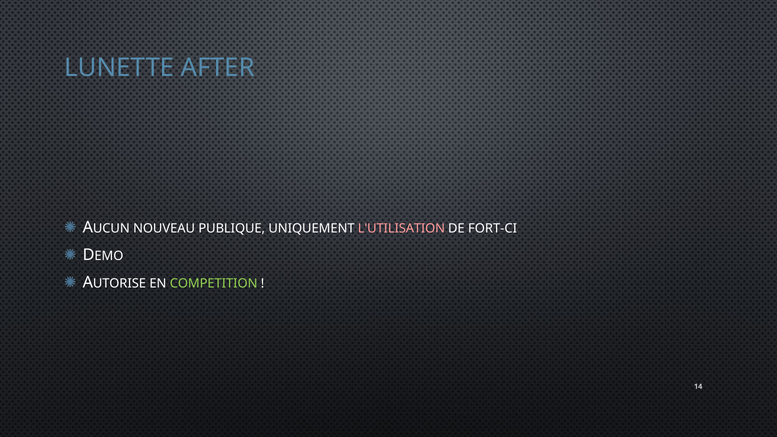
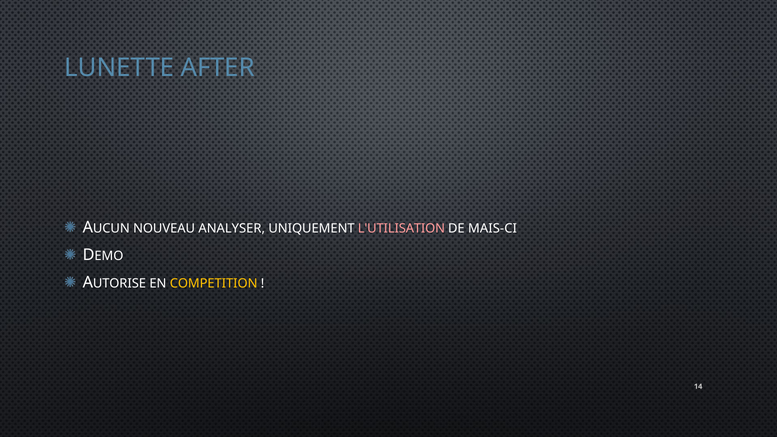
PUBLIQUE: PUBLIQUE -> ANALYSER
FORT-CI: FORT-CI -> MAIS-CI
COMPETITION colour: light green -> yellow
